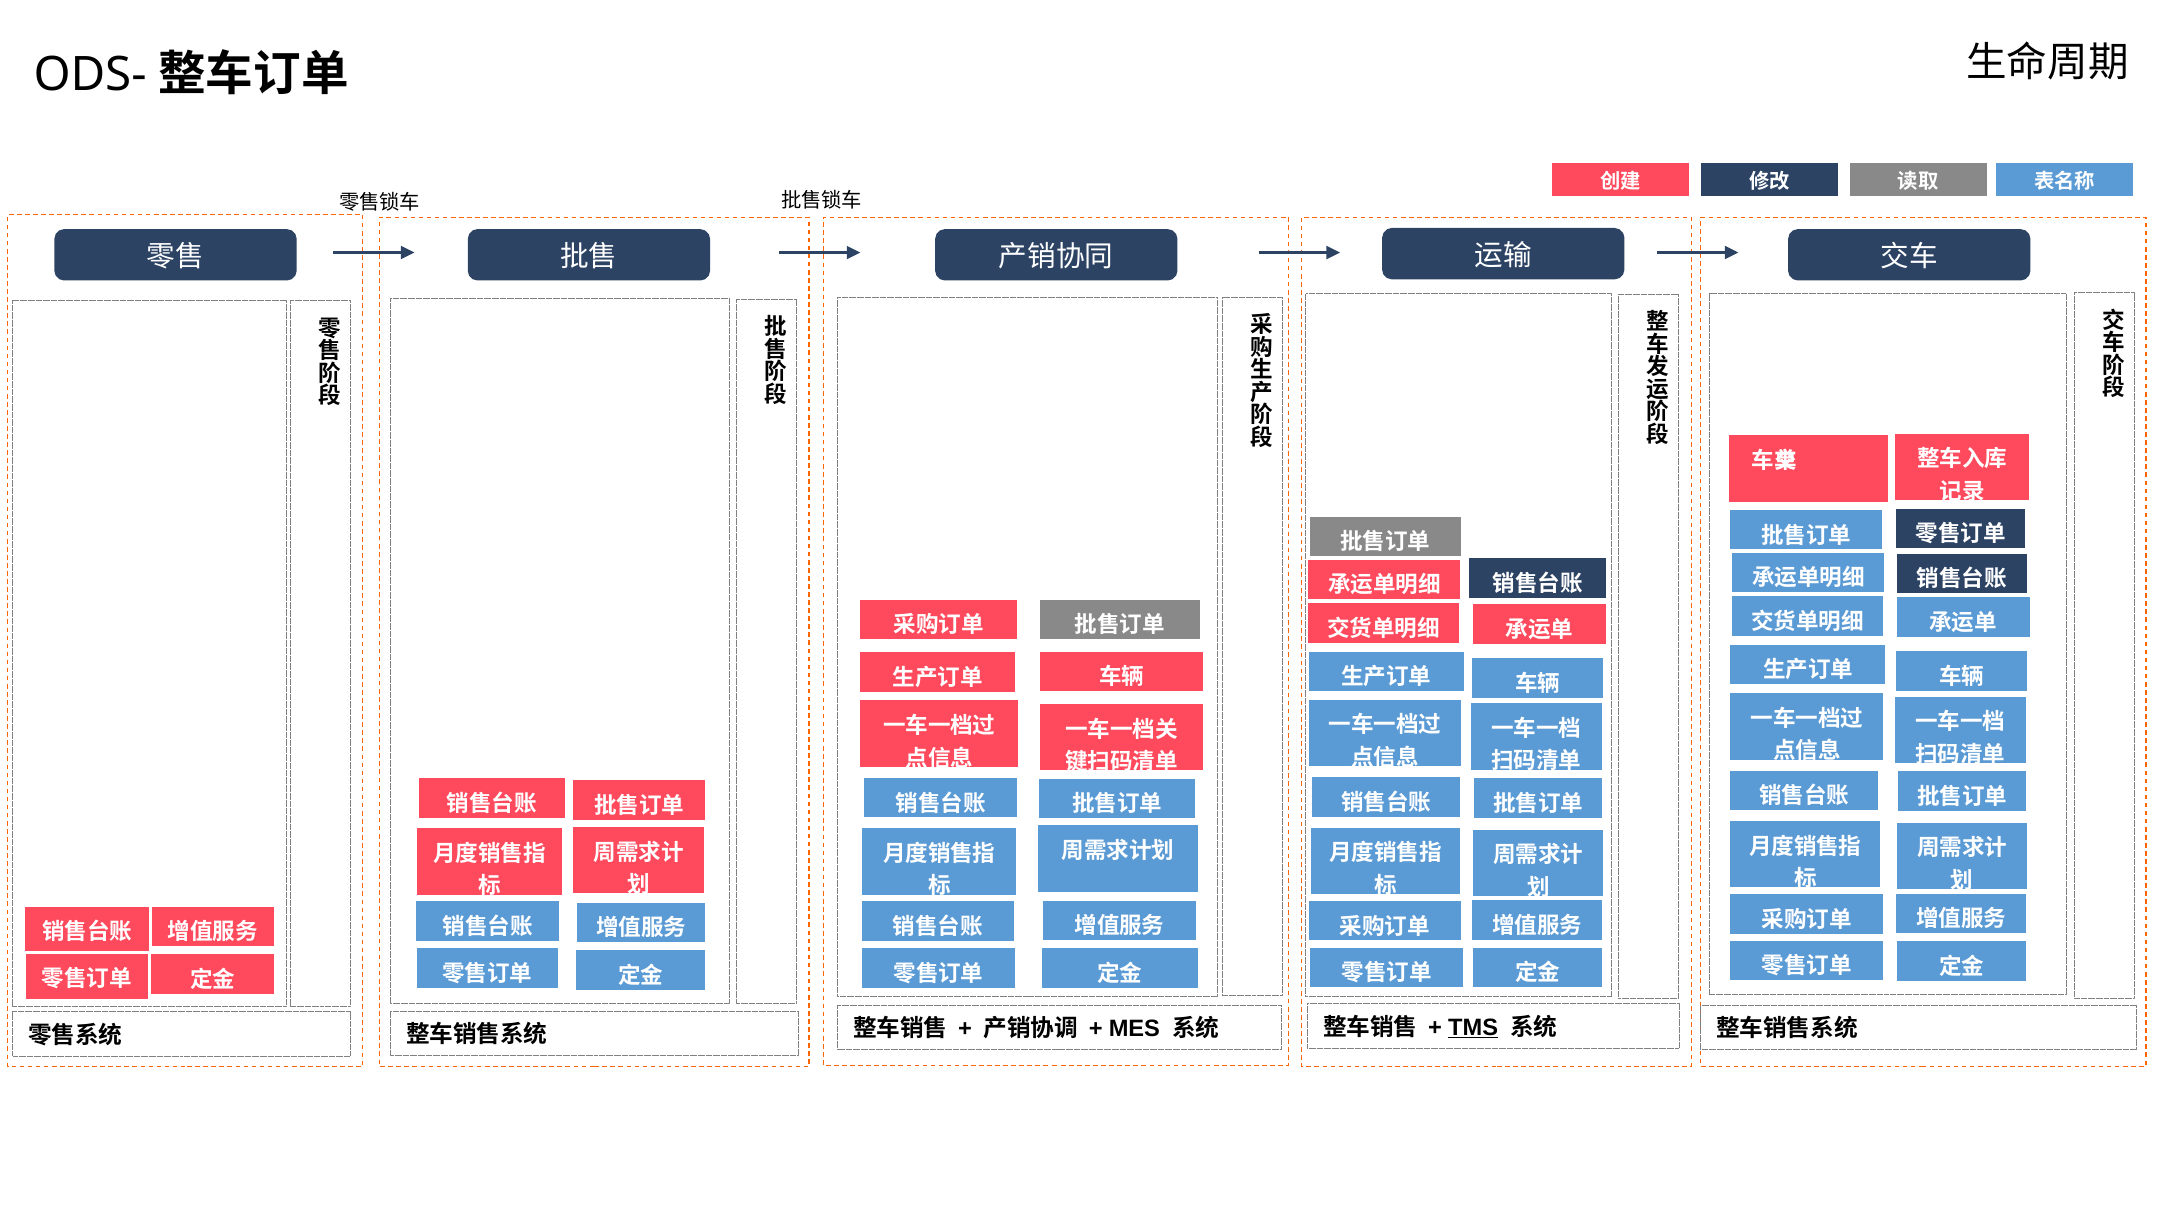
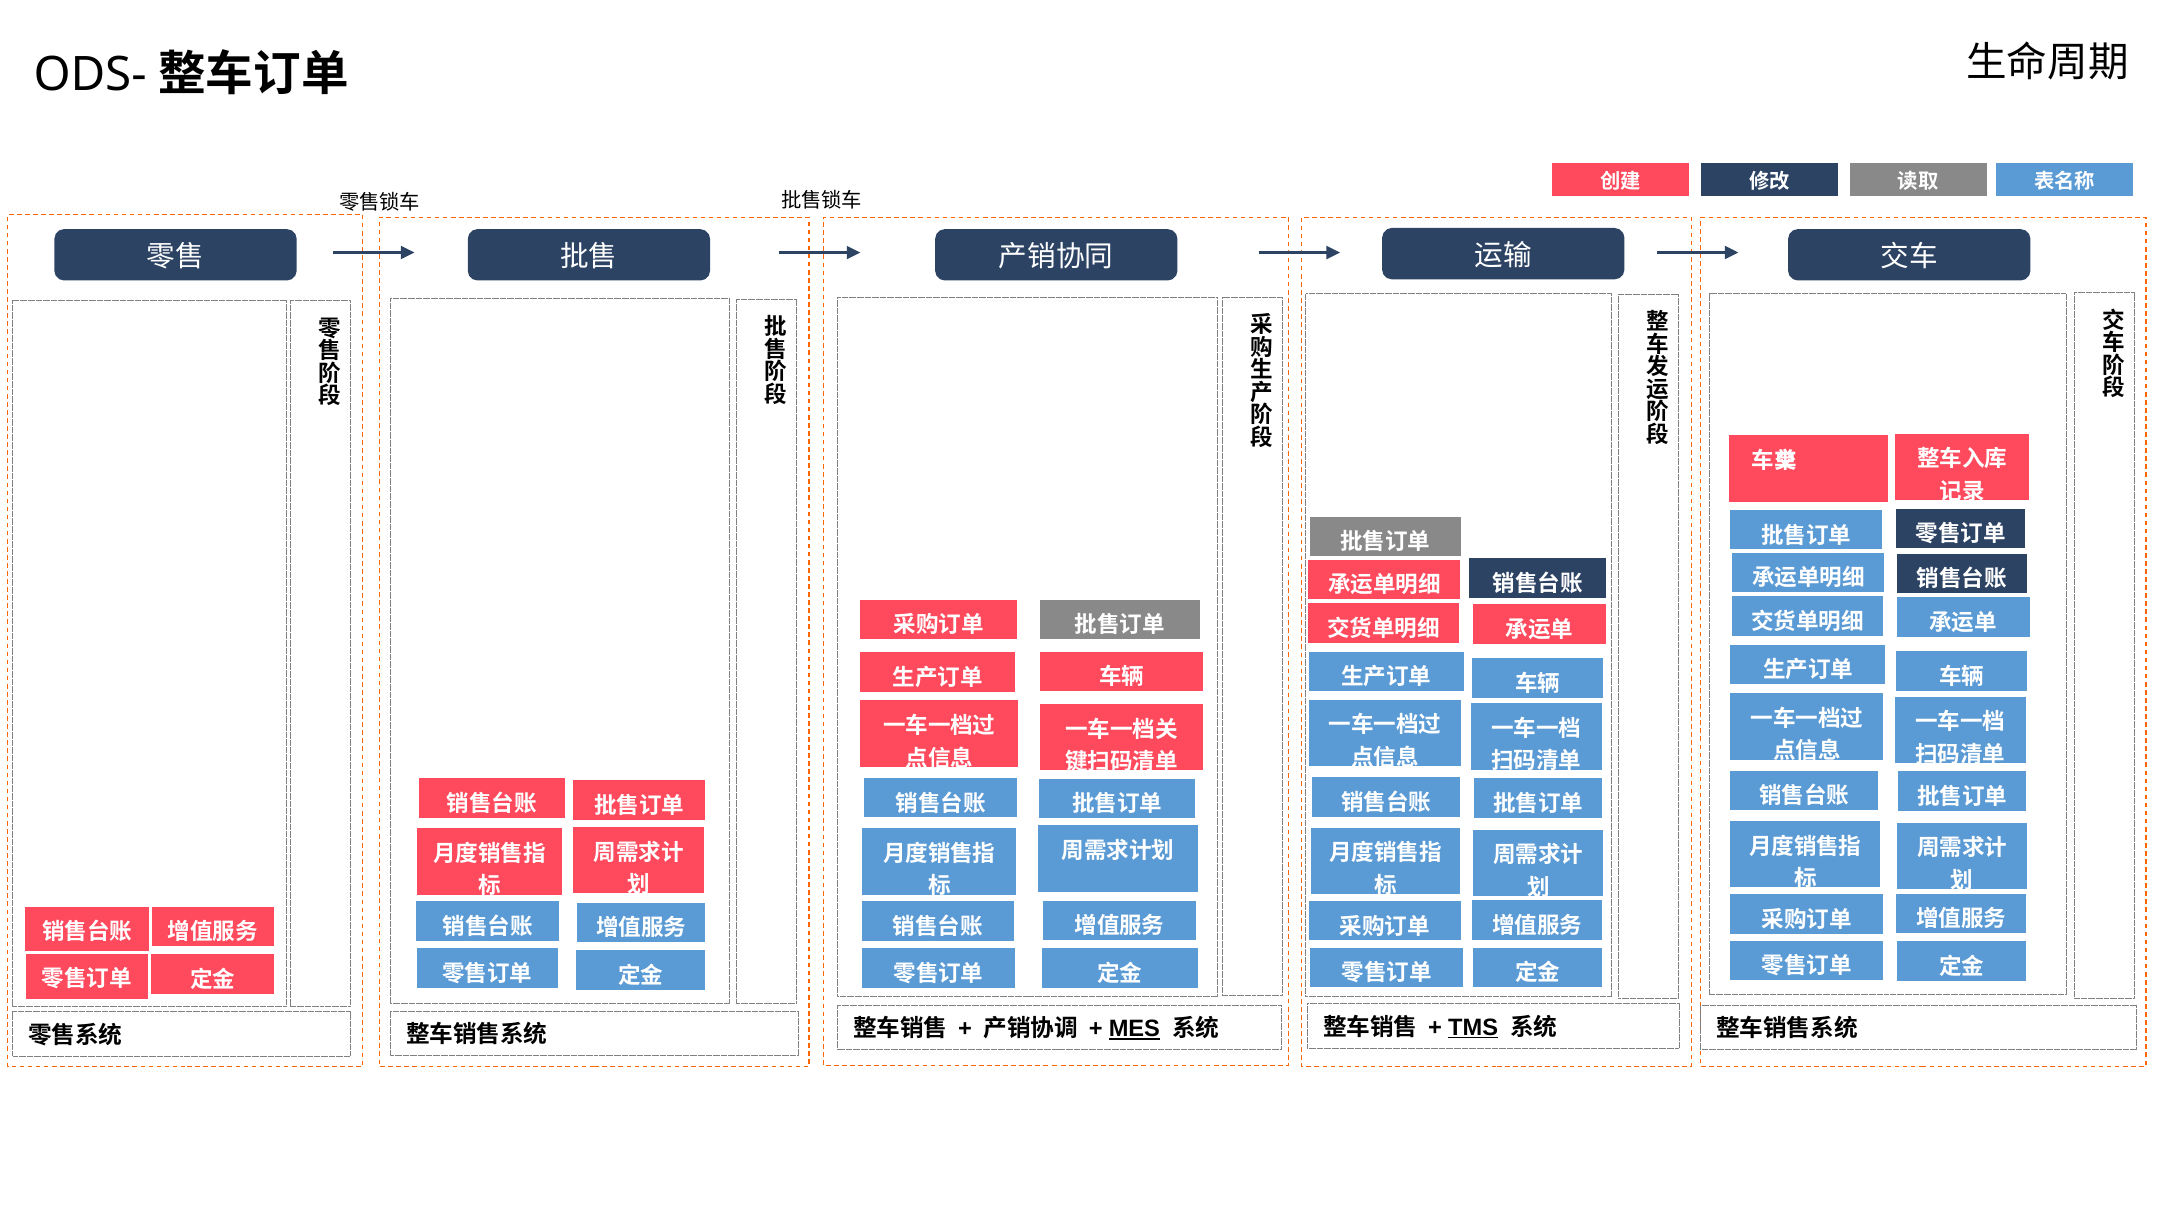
MES underline: none -> present
